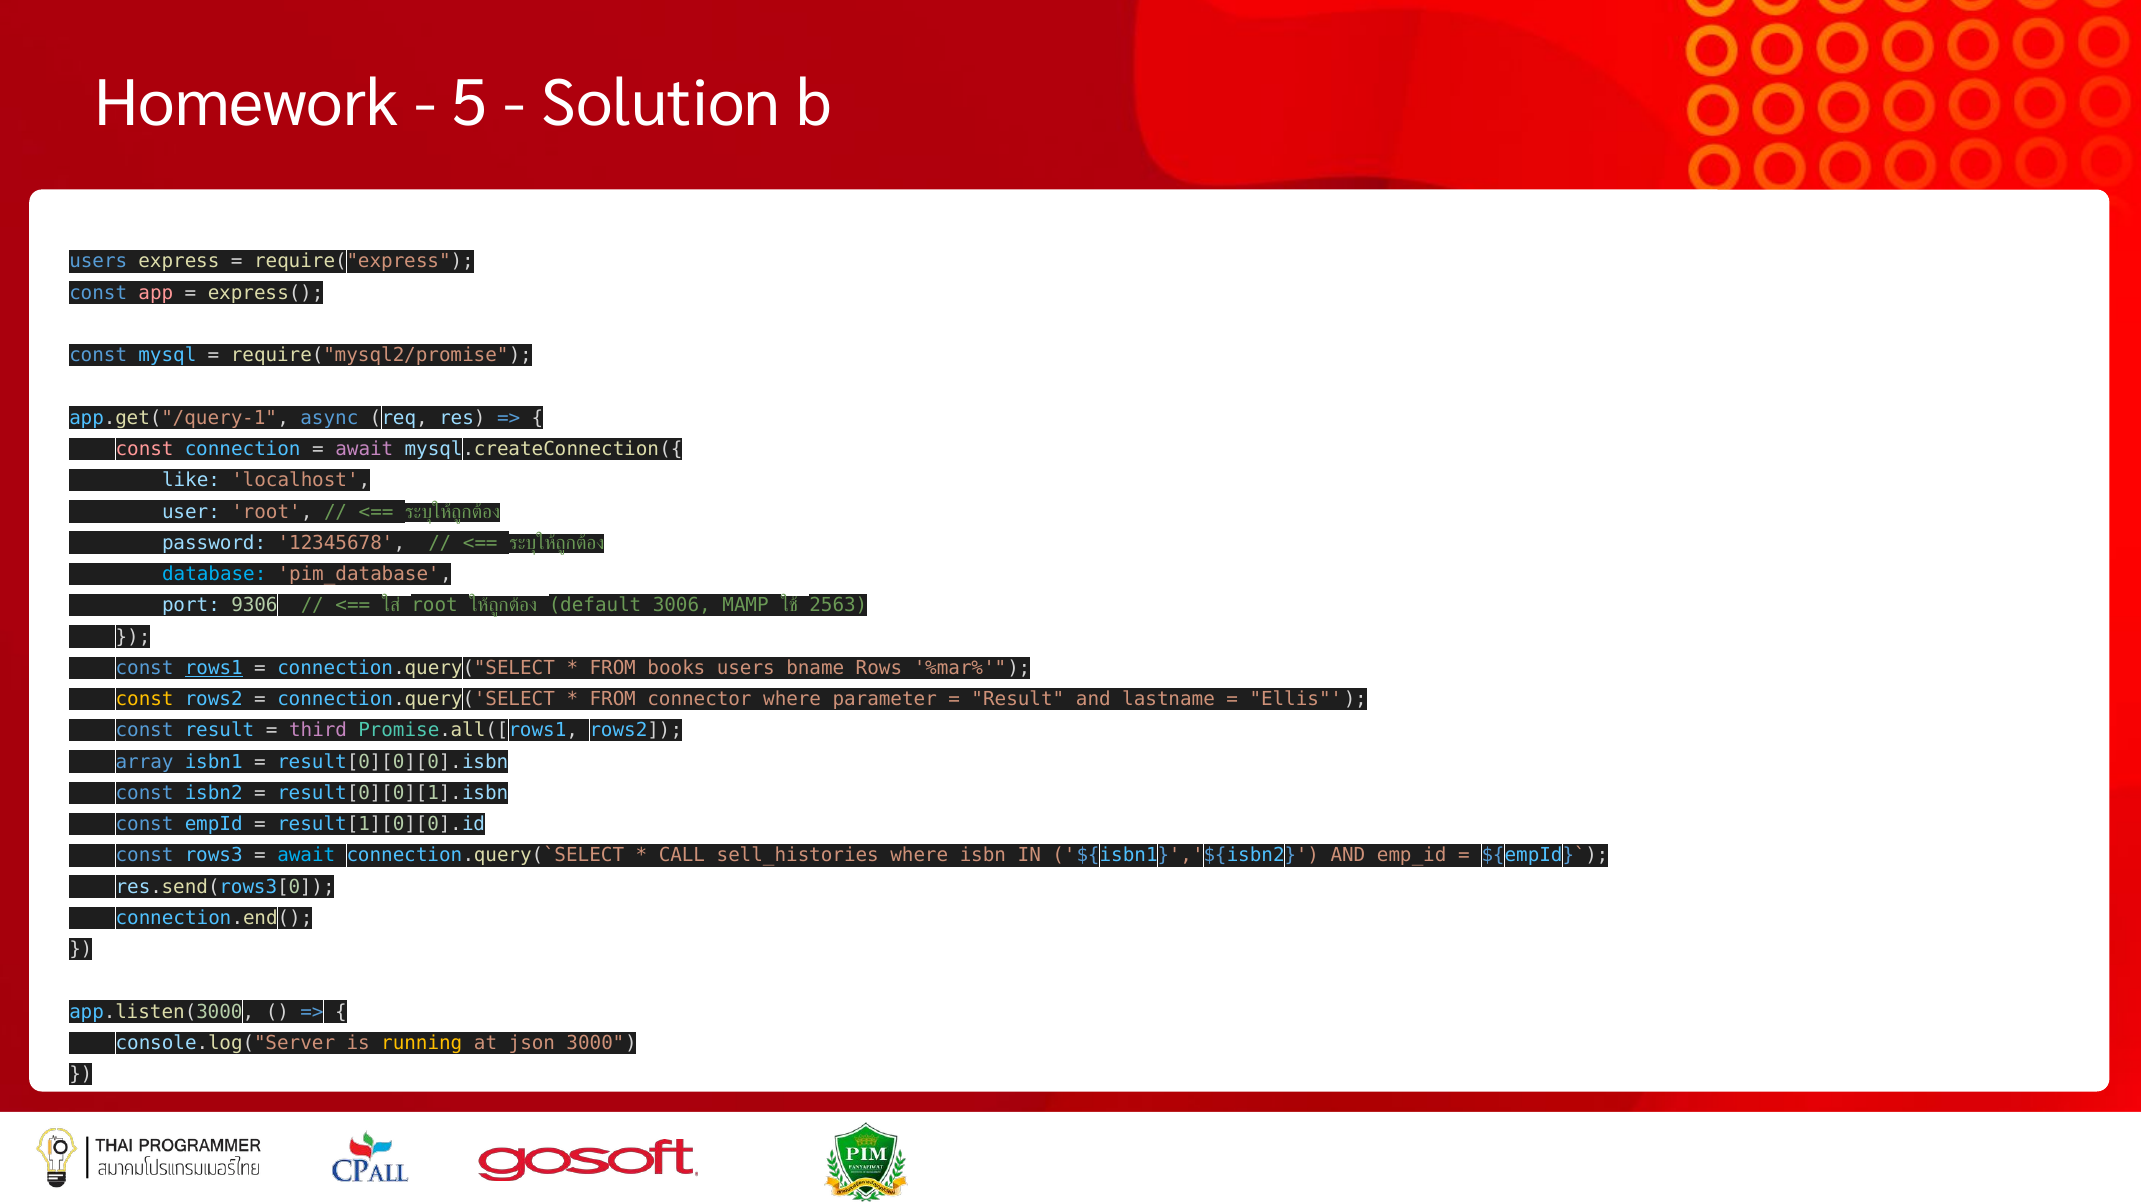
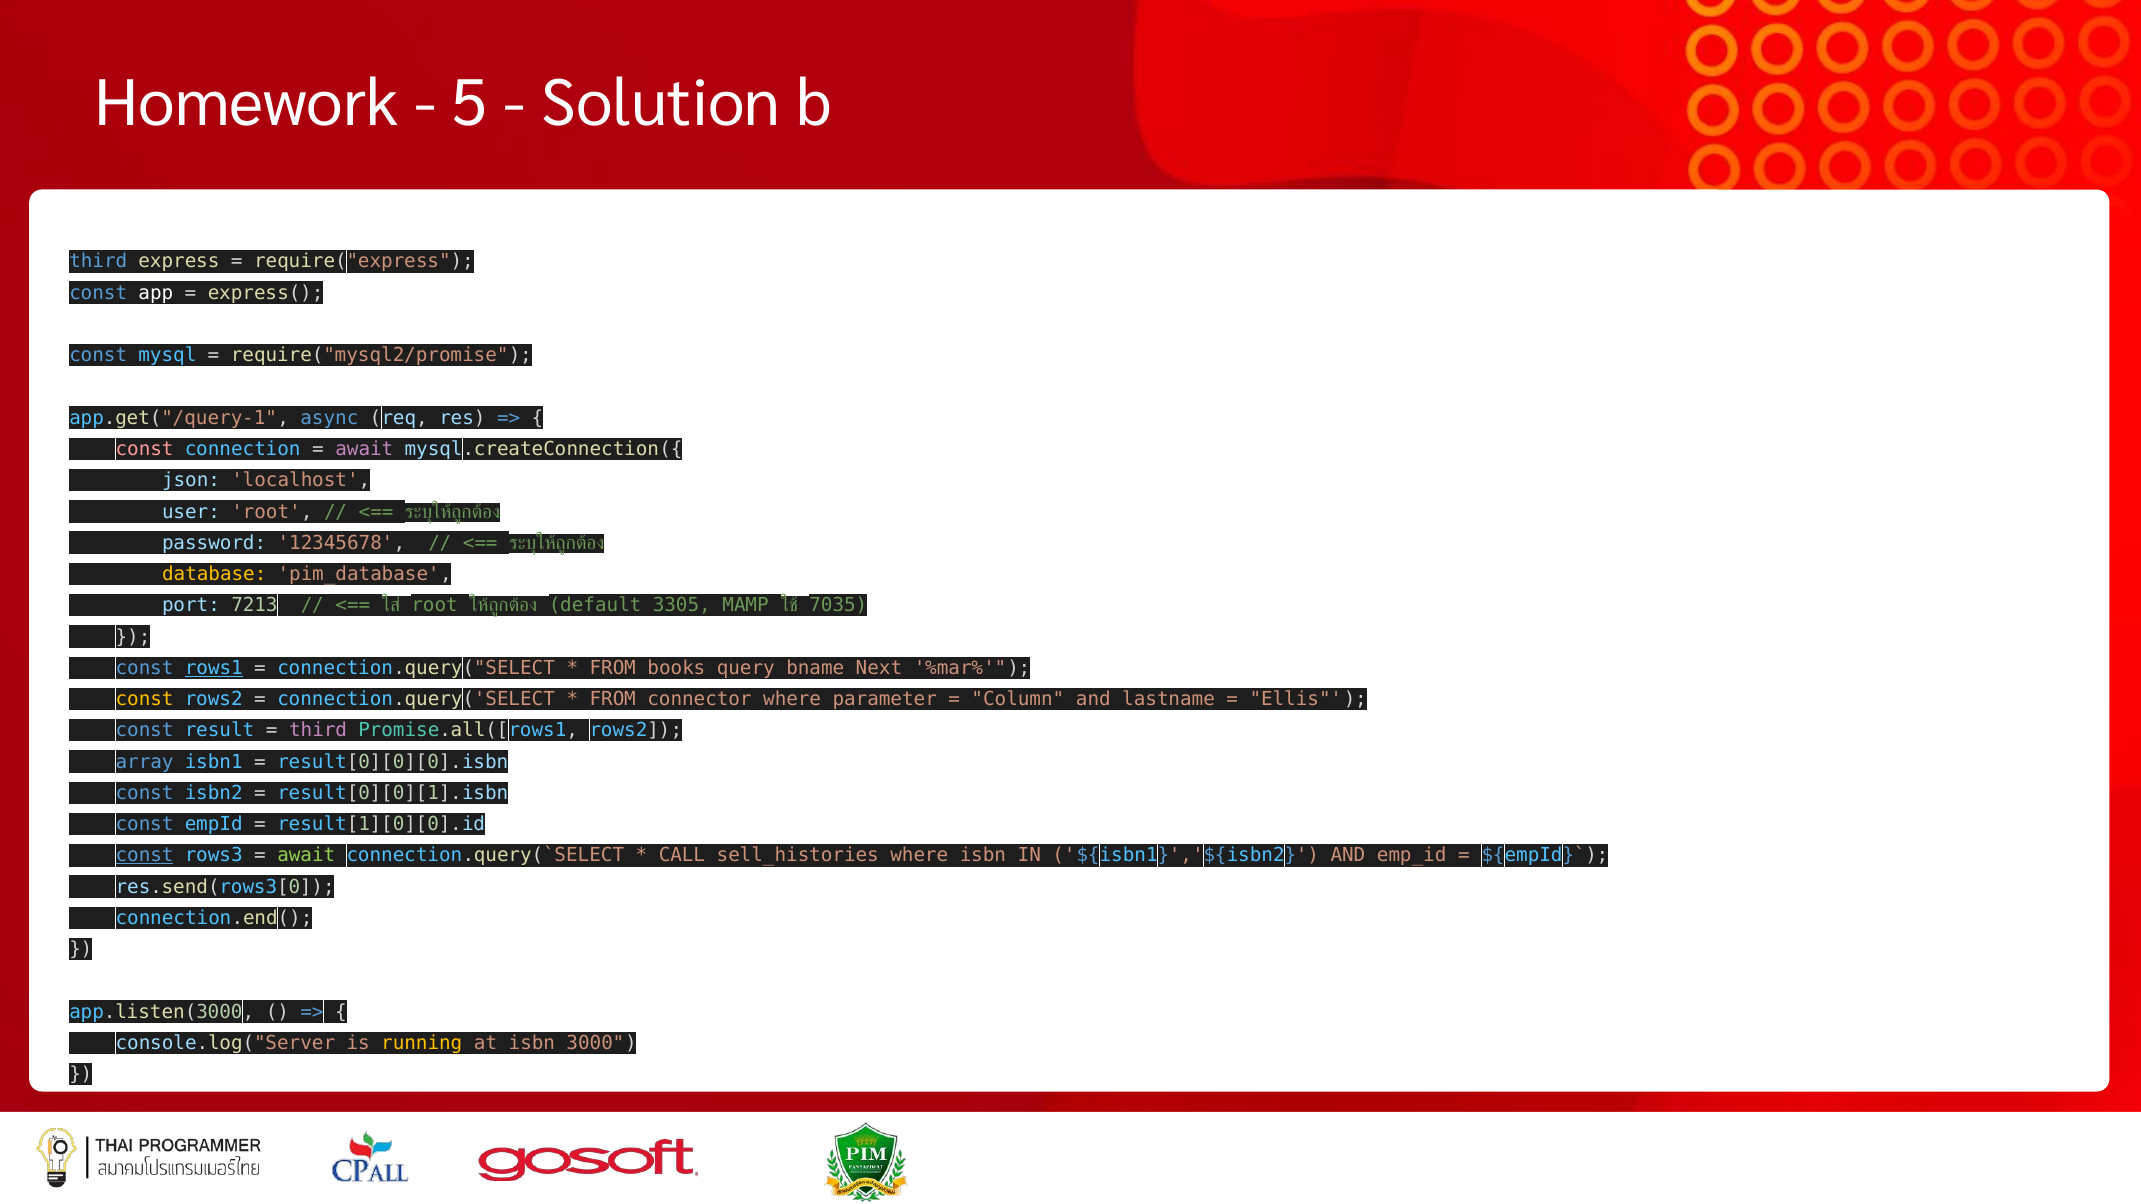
users at (98, 262): users -> third
app colour: pink -> white
like: like -> json
database colour: light blue -> yellow
9306: 9306 -> 7213
3006: 3006 -> 3305
2563: 2563 -> 7035
books users: users -> query
Rows: Rows -> Next
Result at (1018, 699): Result -> Column
const at (145, 856) underline: none -> present
await at (306, 856) colour: light blue -> light green
at json: json -> isbn
